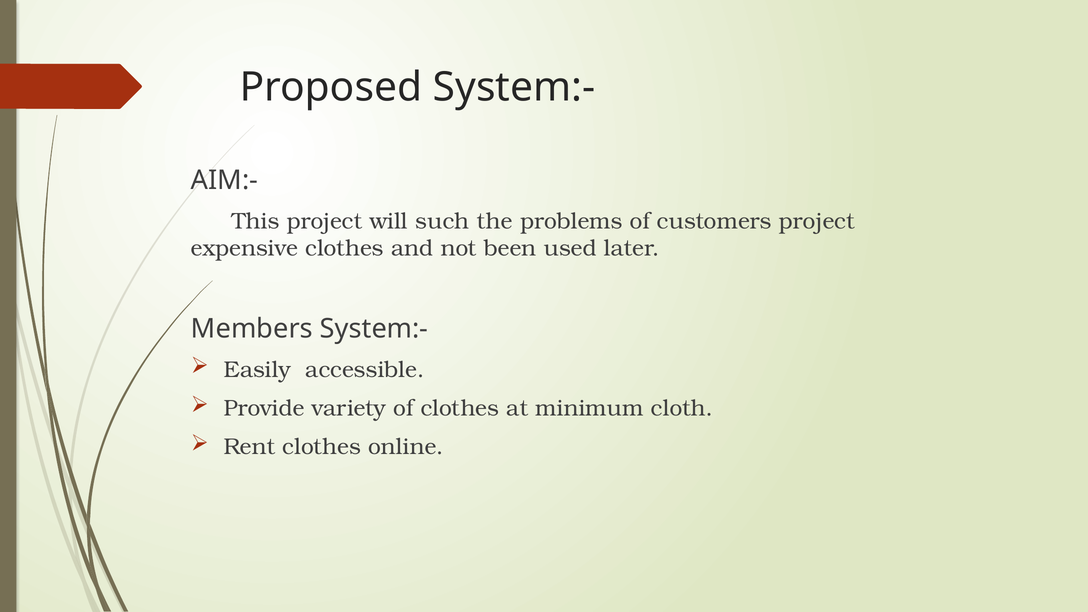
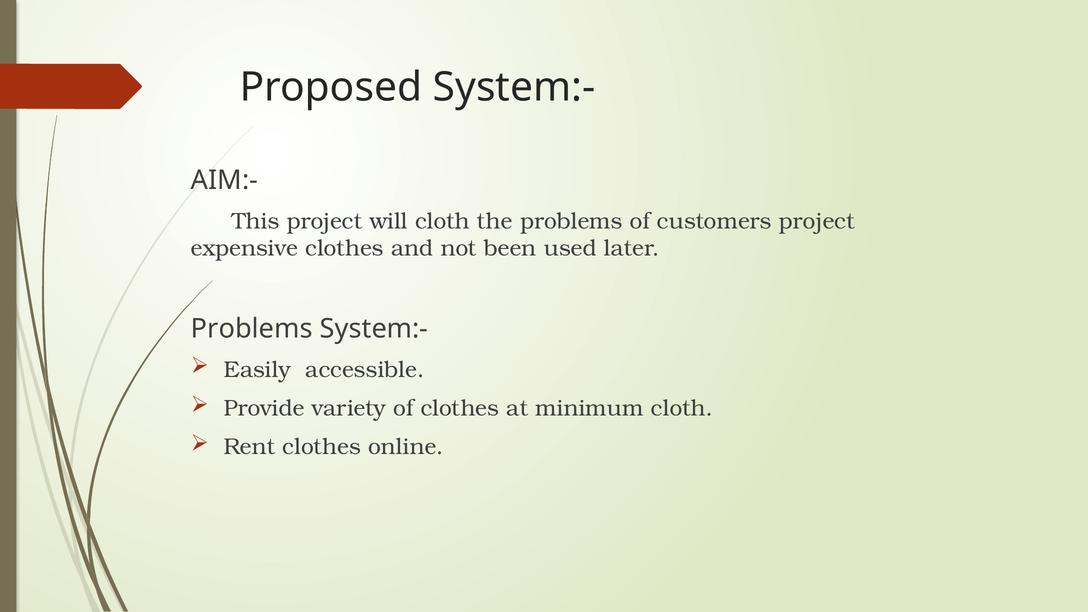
will such: such -> cloth
Members at (252, 329): Members -> Problems
